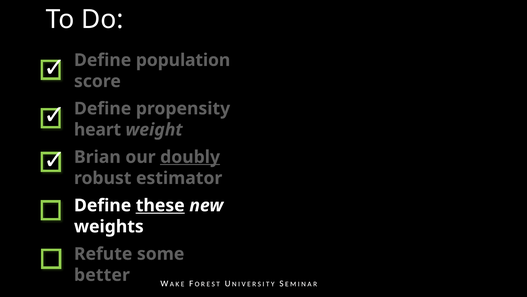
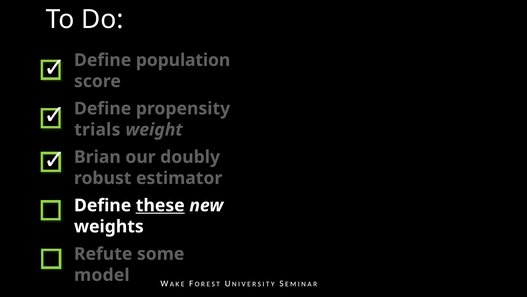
heart: heart -> trials
doubly underline: present -> none
better: better -> model
